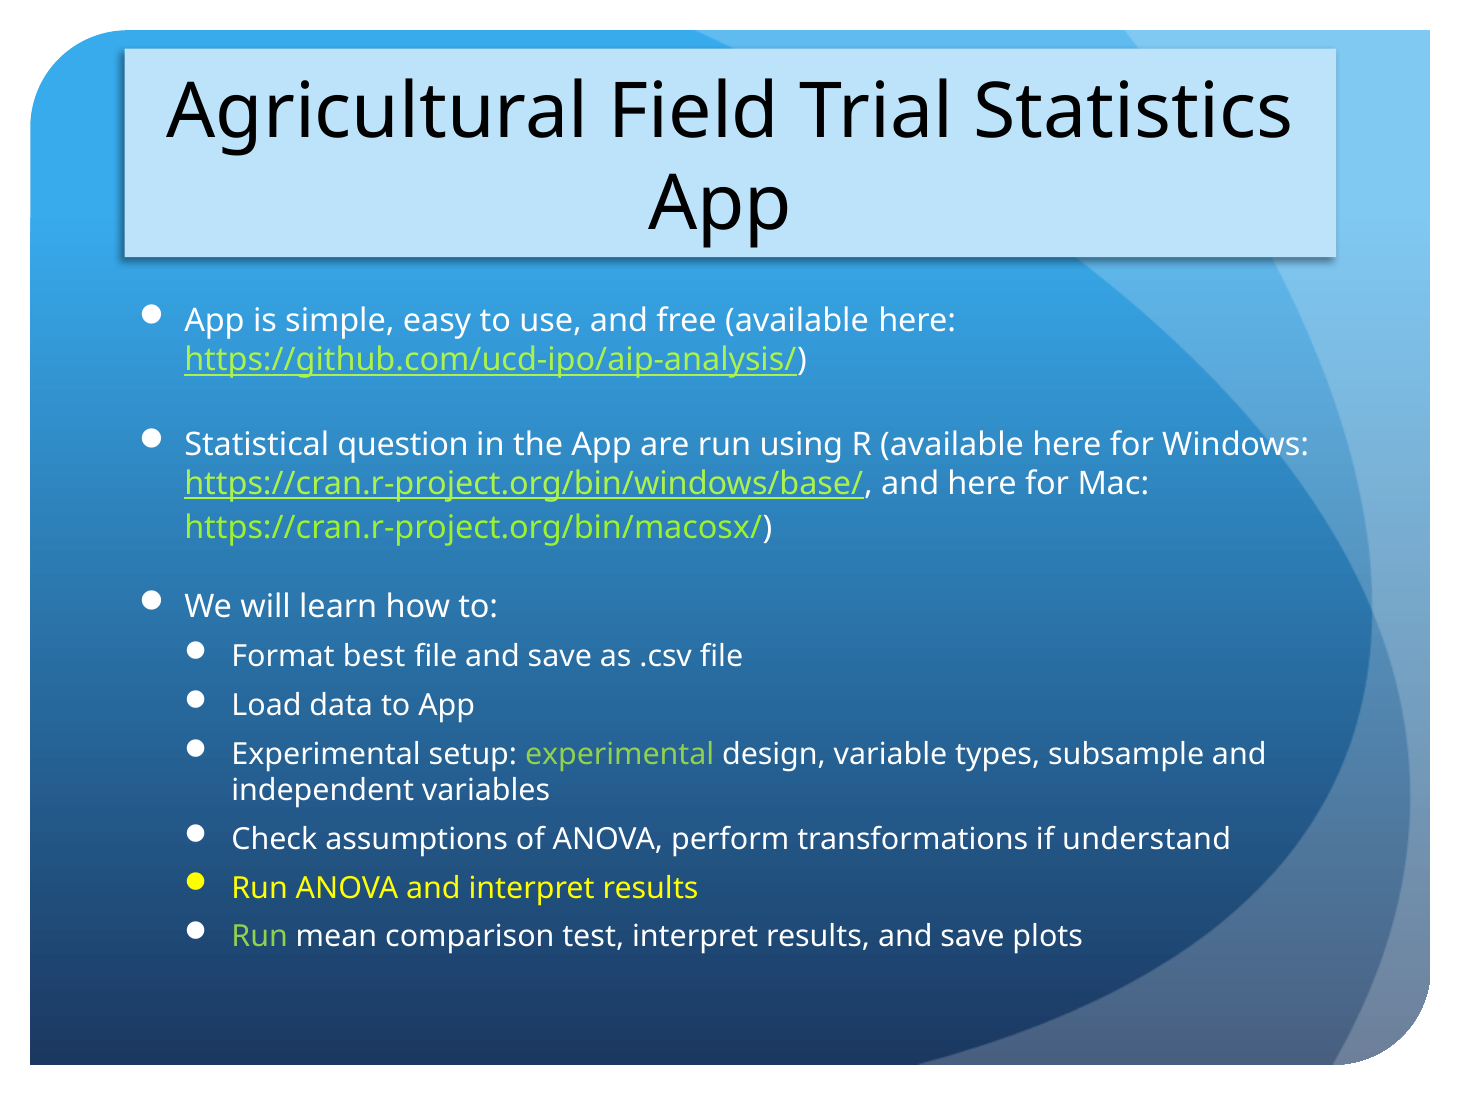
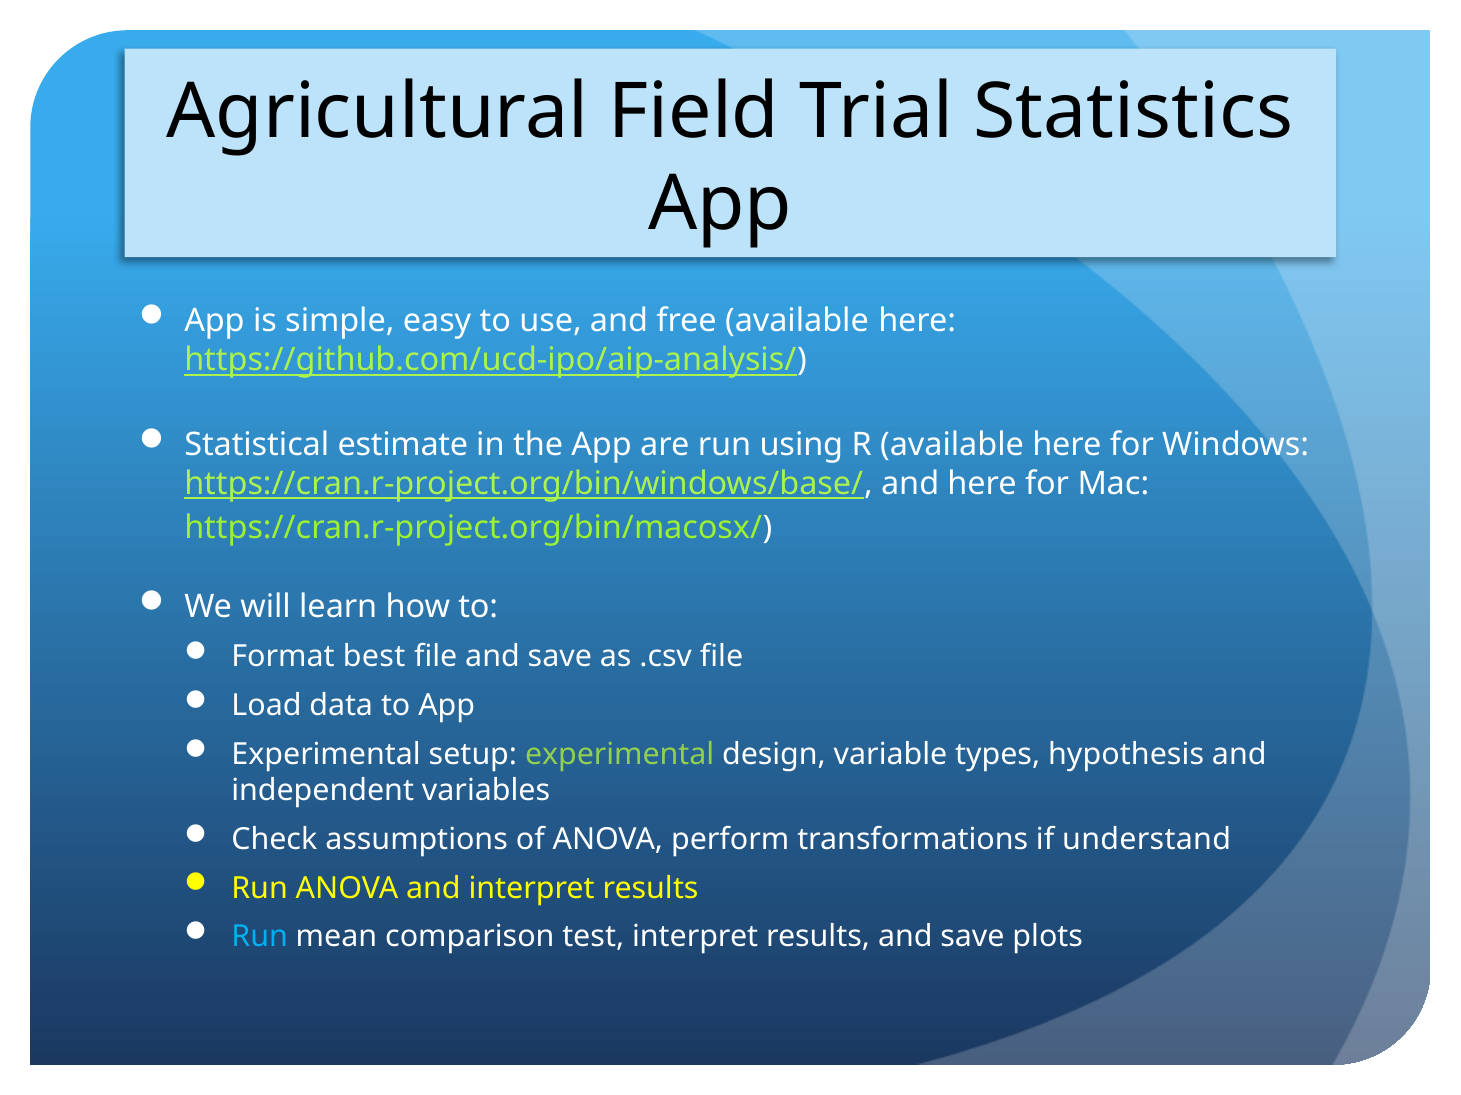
question: question -> estimate
subsample: subsample -> hypothesis
Run at (260, 937) colour: light green -> light blue
